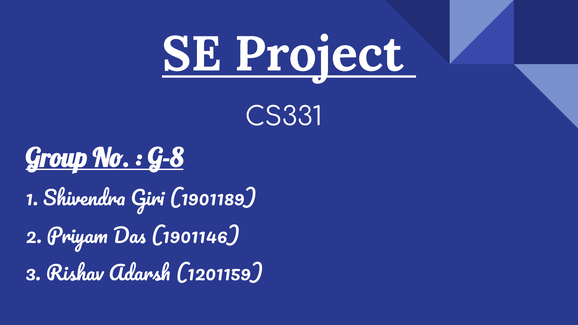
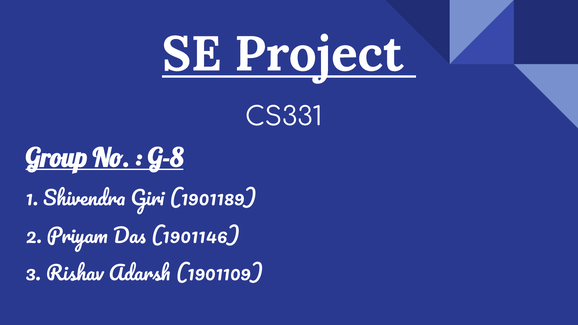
1201159: 1201159 -> 1901109
